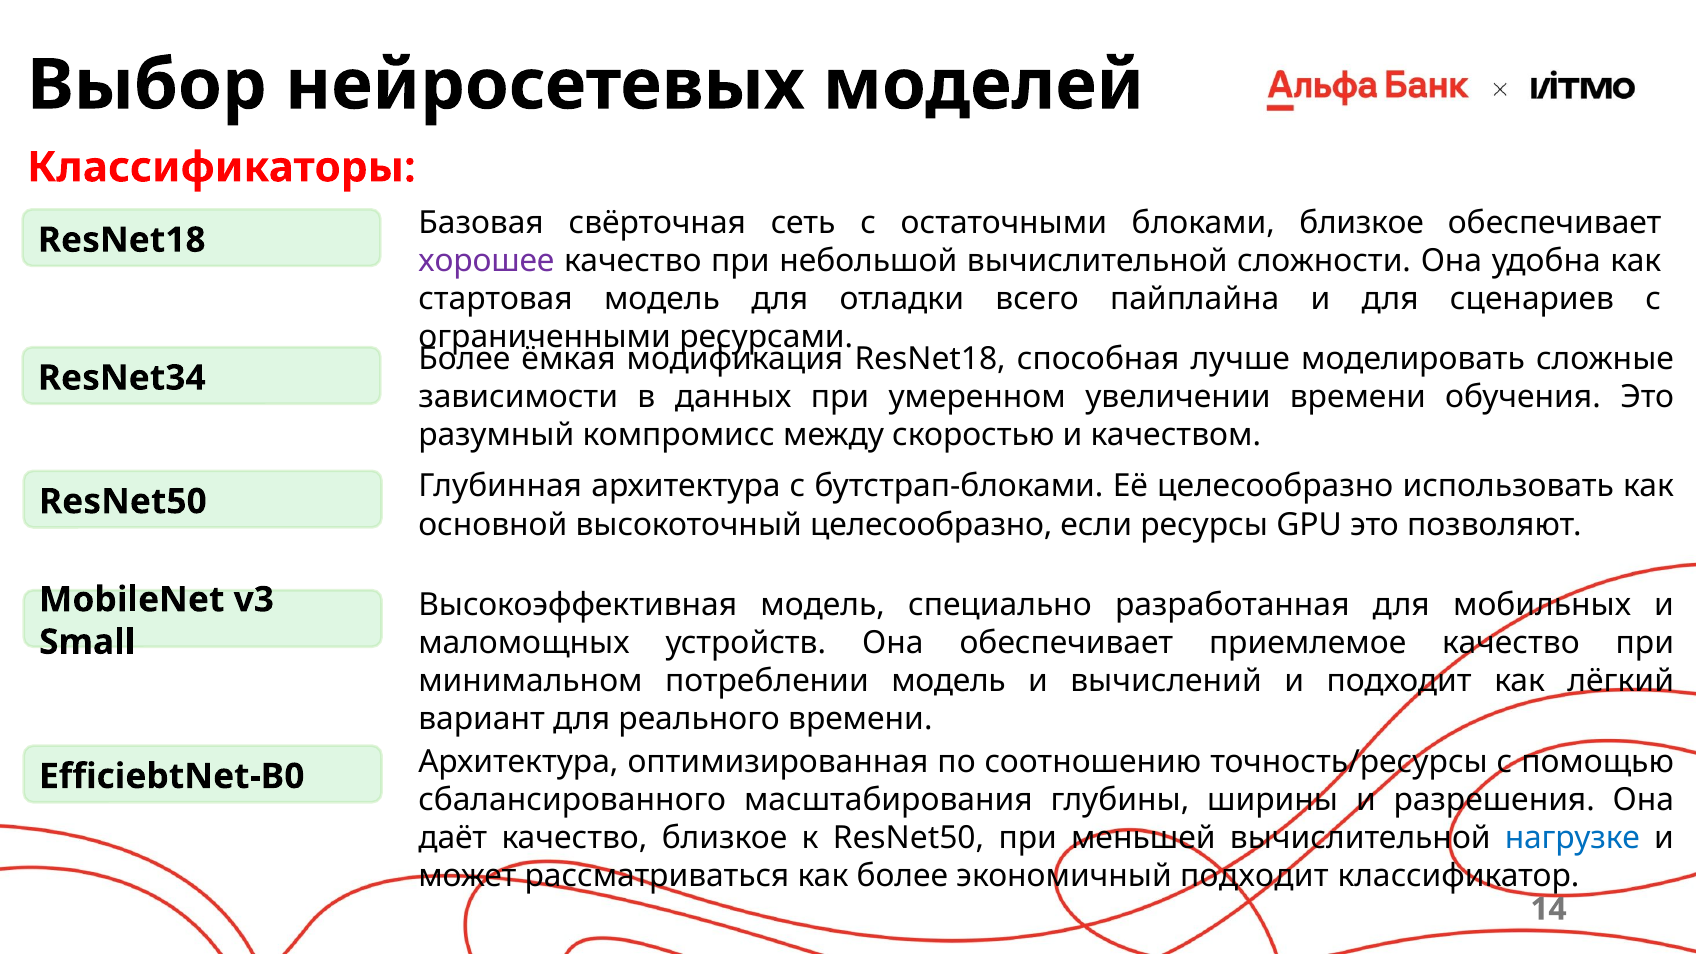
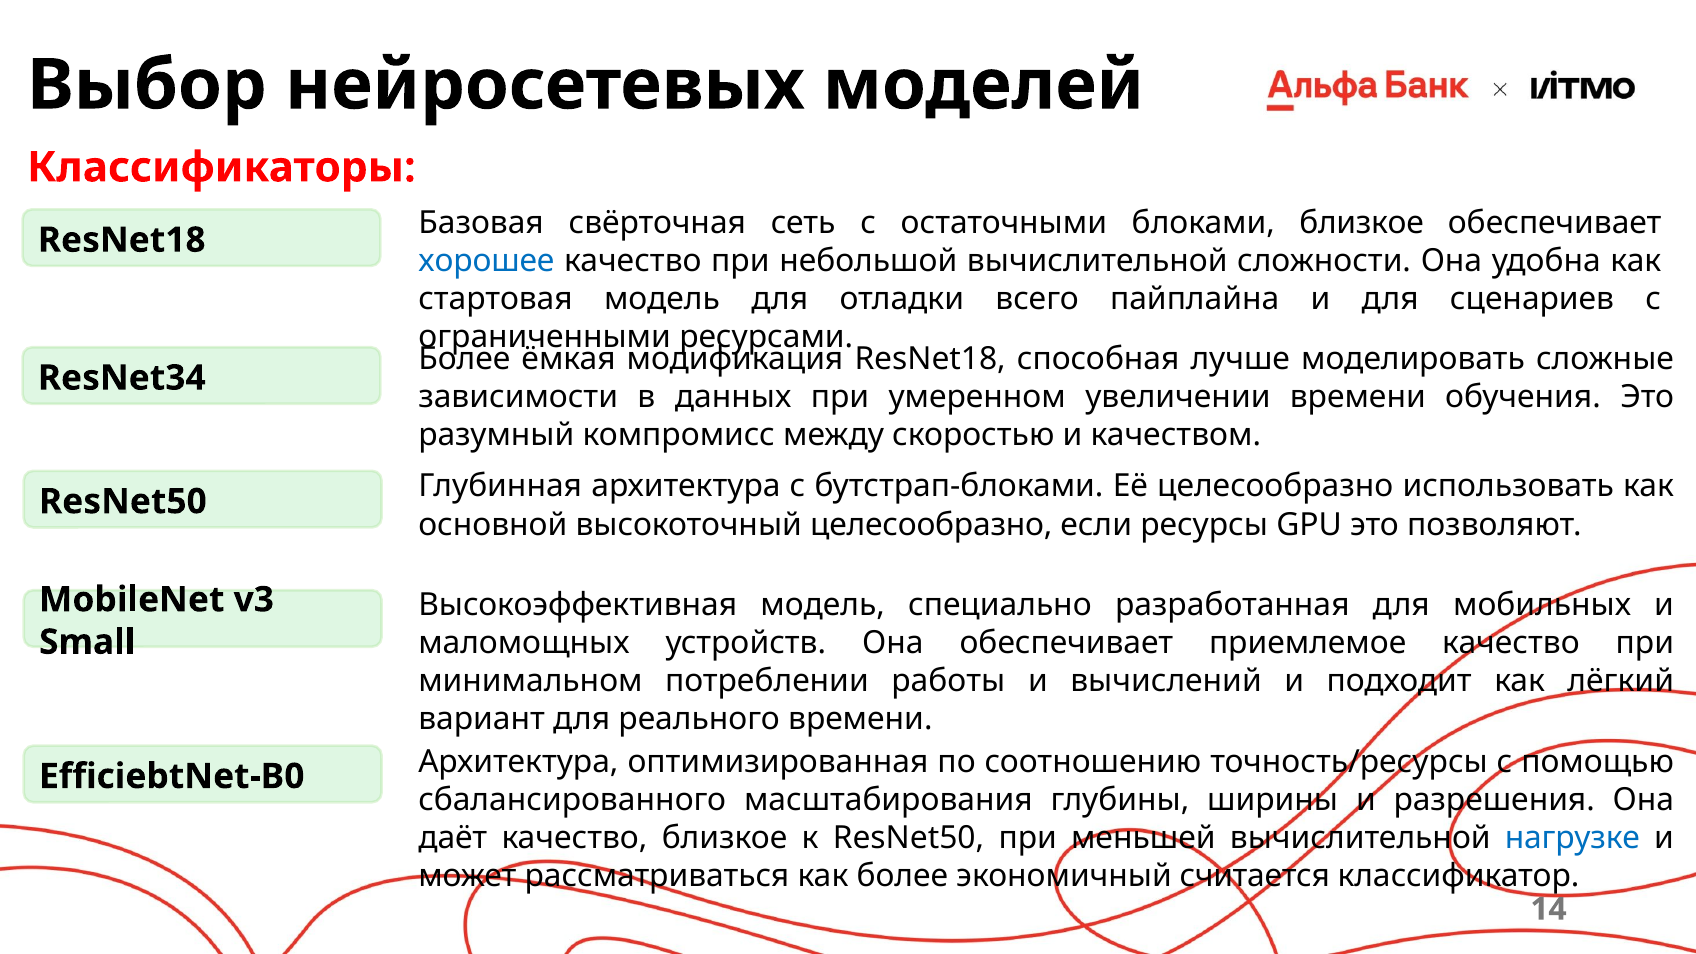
хорошее colour: purple -> blue
потреблении модель: модель -> работы
экономичный подходит: подходит -> считается
